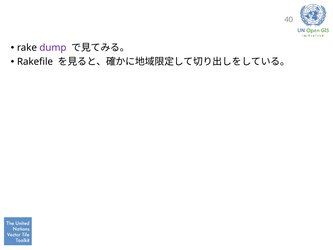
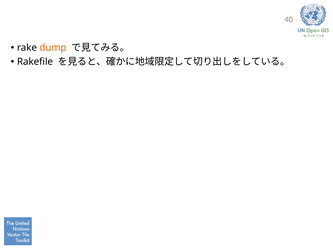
dump colour: purple -> orange
